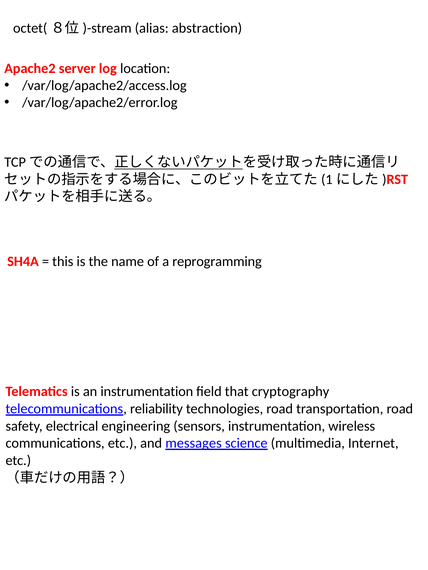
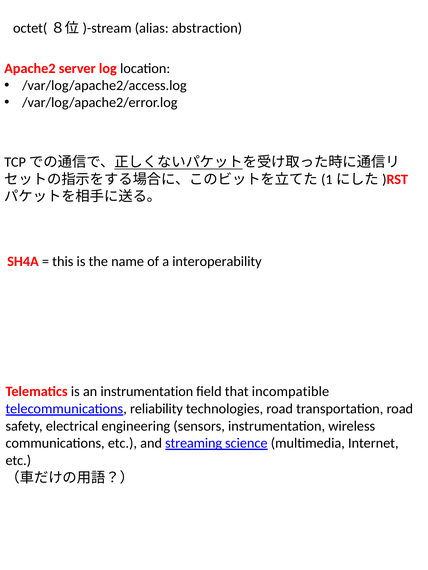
reprogramming: reprogramming -> interoperability
cryptography: cryptography -> incompatible
messages: messages -> streaming
